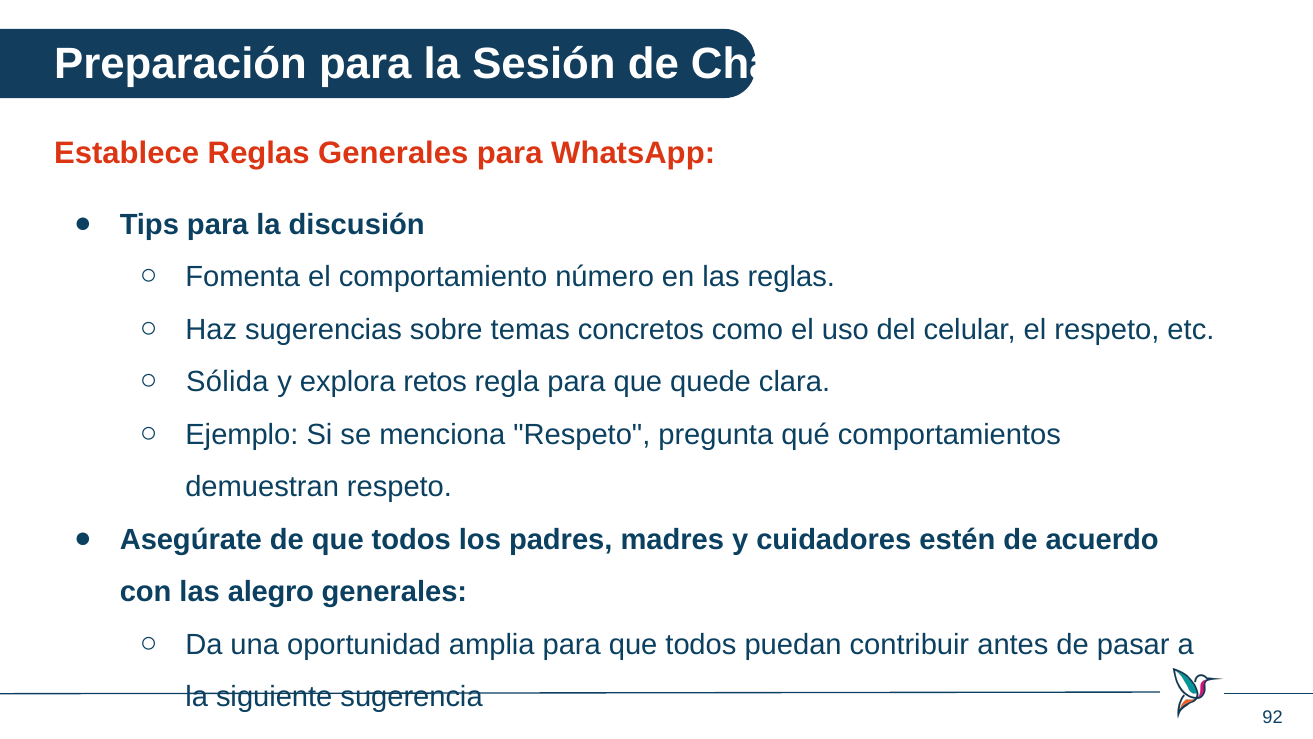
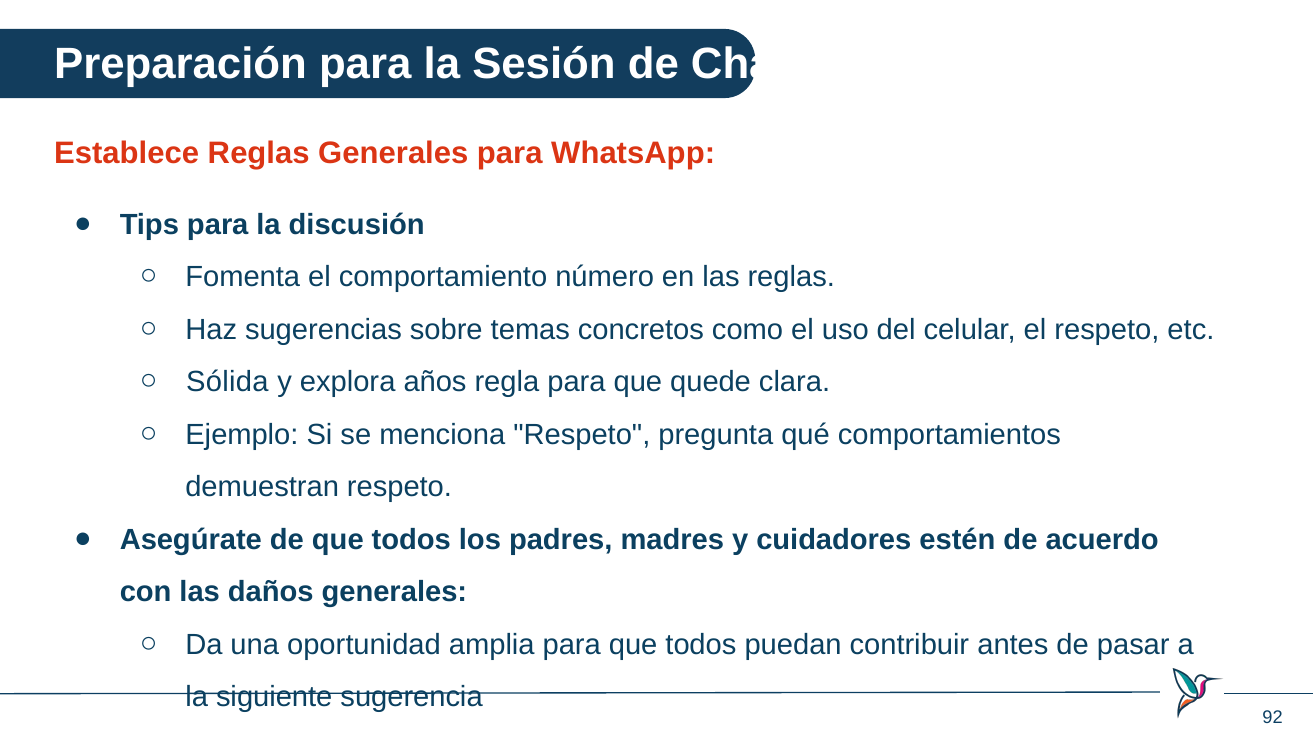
retos: retos -> años
alegro: alegro -> daños
